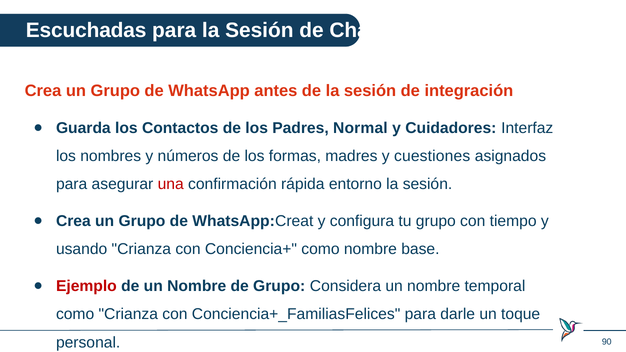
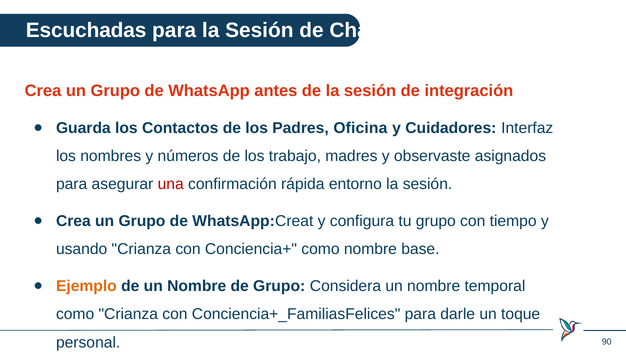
Normal: Normal -> Oficina
formas: formas -> trabajo
cuestiones: cuestiones -> observaste
Ejemplo colour: red -> orange
